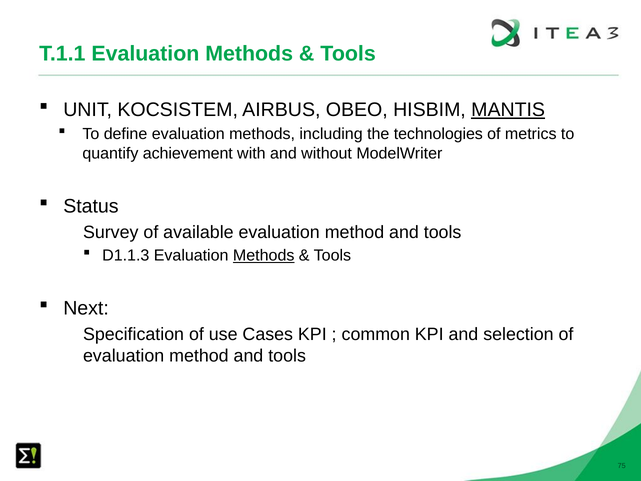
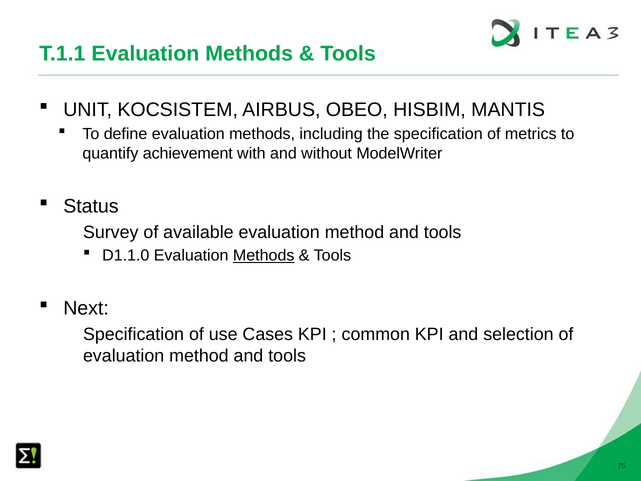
MANTIS underline: present -> none
the technologies: technologies -> specification
D1.1.3: D1.1.3 -> D1.1.0
